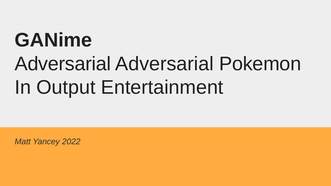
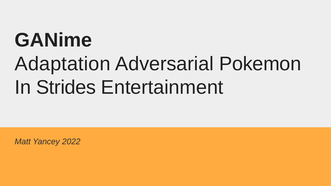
Adversarial at (63, 64): Adversarial -> Adaptation
Output: Output -> Strides
